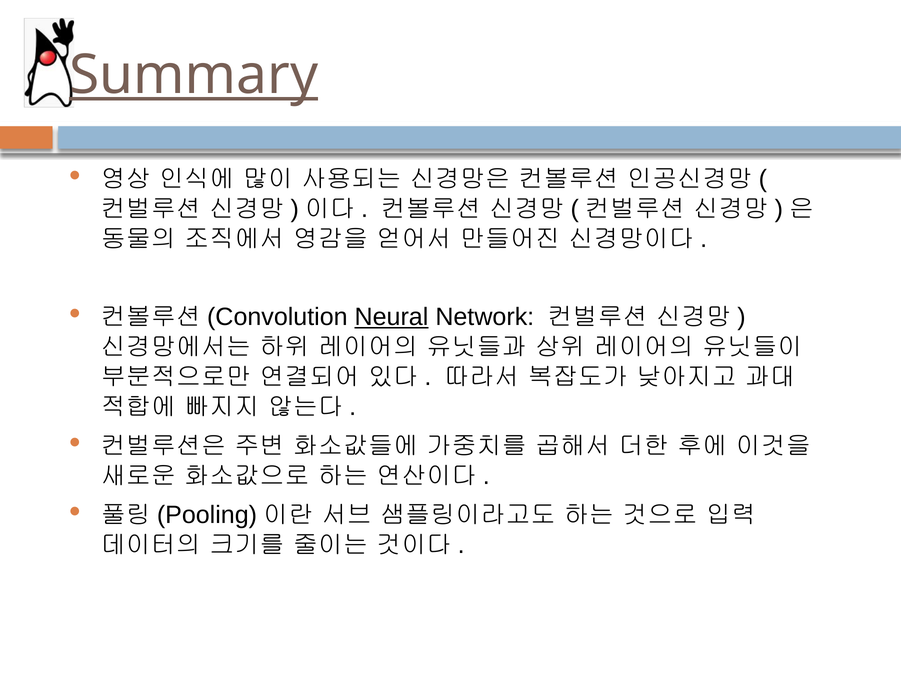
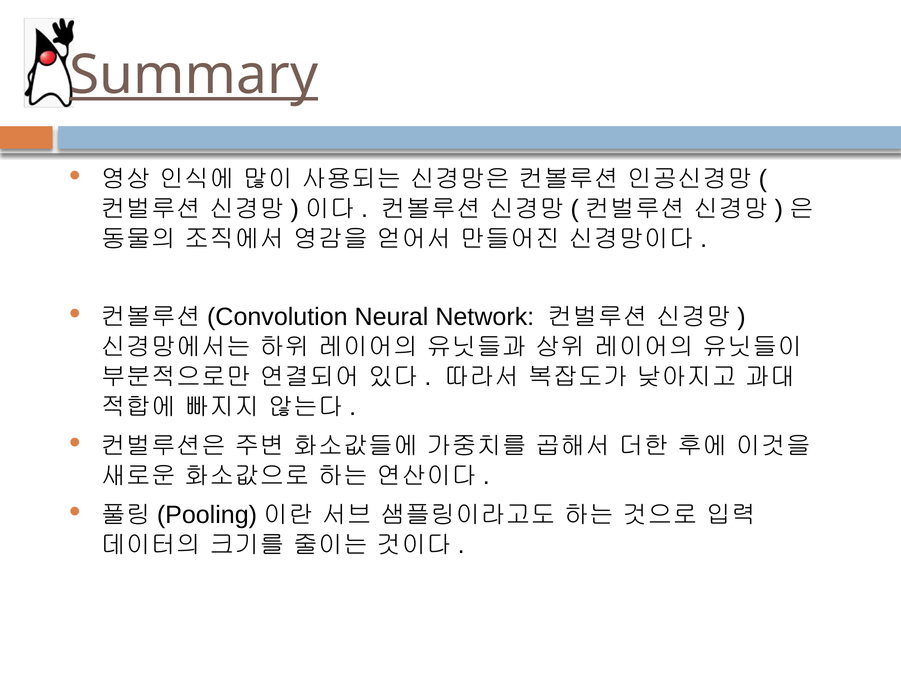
Neural underline: present -> none
